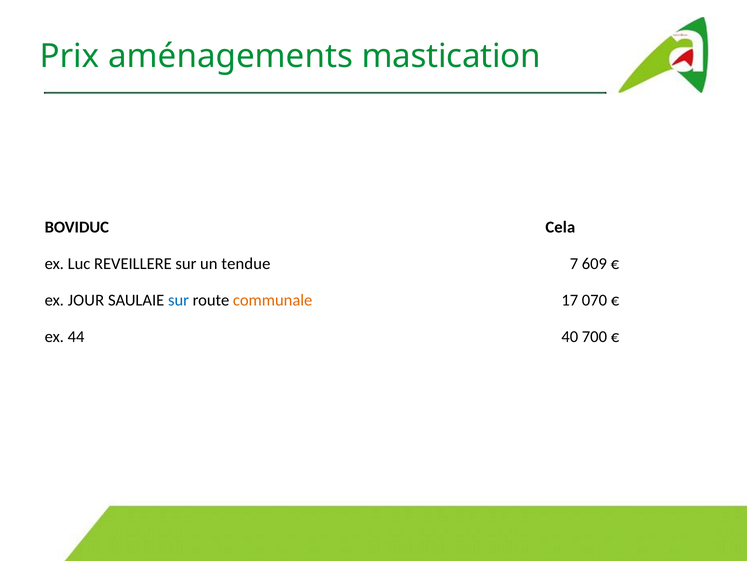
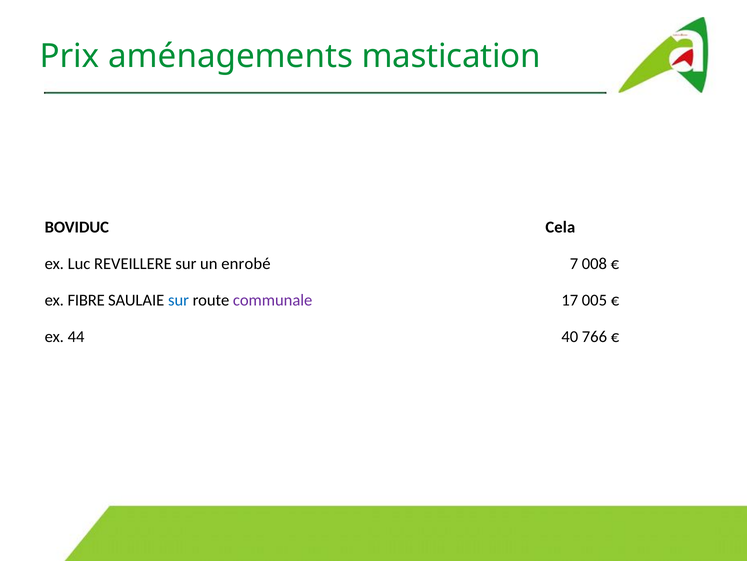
tendue: tendue -> enrobé
609: 609 -> 008
JOUR: JOUR -> FIBRE
communale colour: orange -> purple
070: 070 -> 005
700: 700 -> 766
